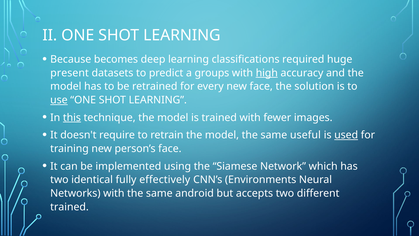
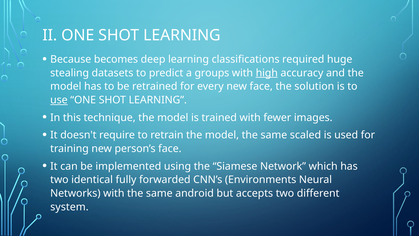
present: present -> stealing
this underline: present -> none
useful: useful -> scaled
used underline: present -> none
effectively: effectively -> forwarded
trained at (69, 207): trained -> system
